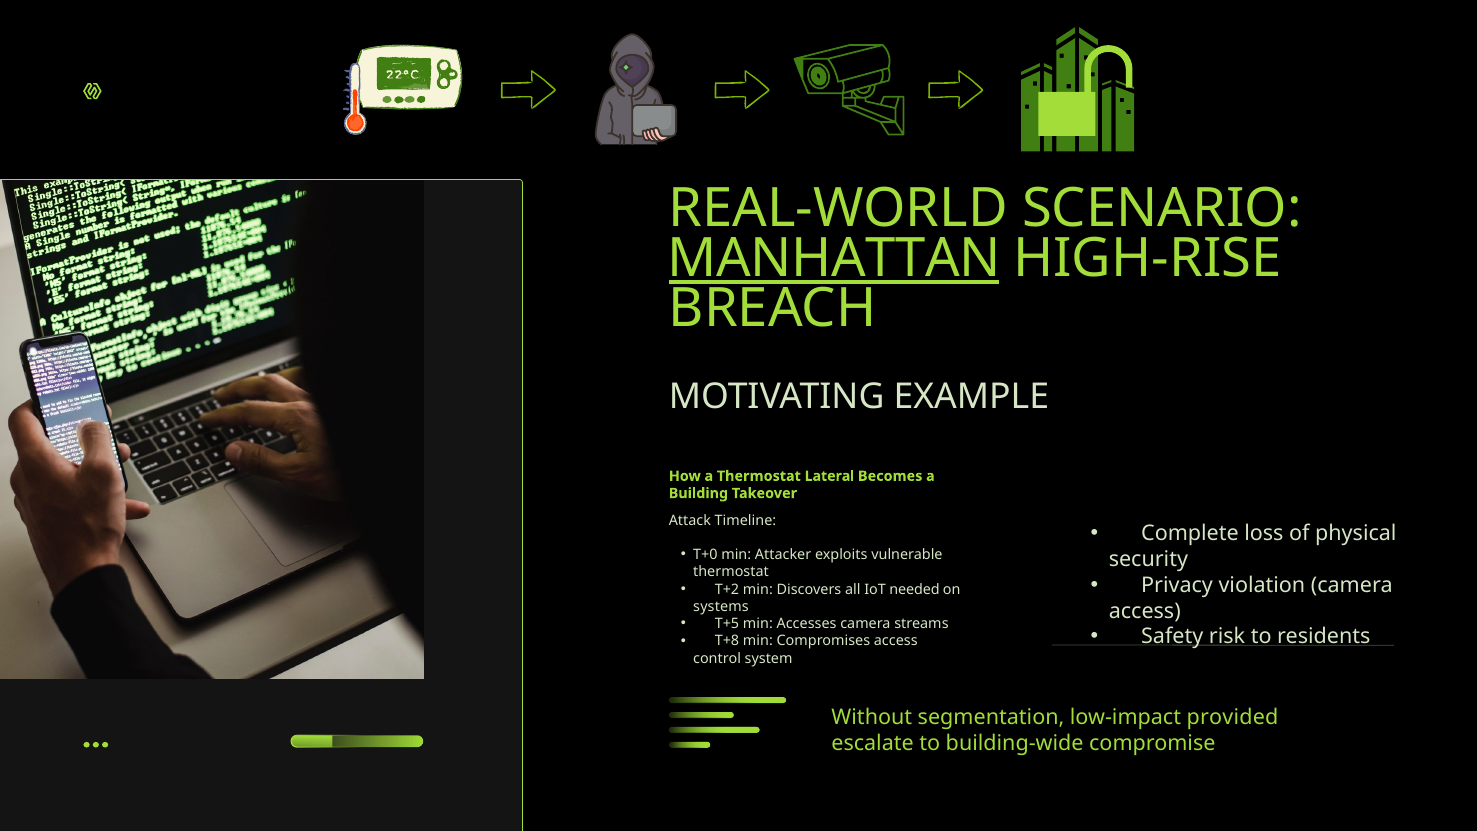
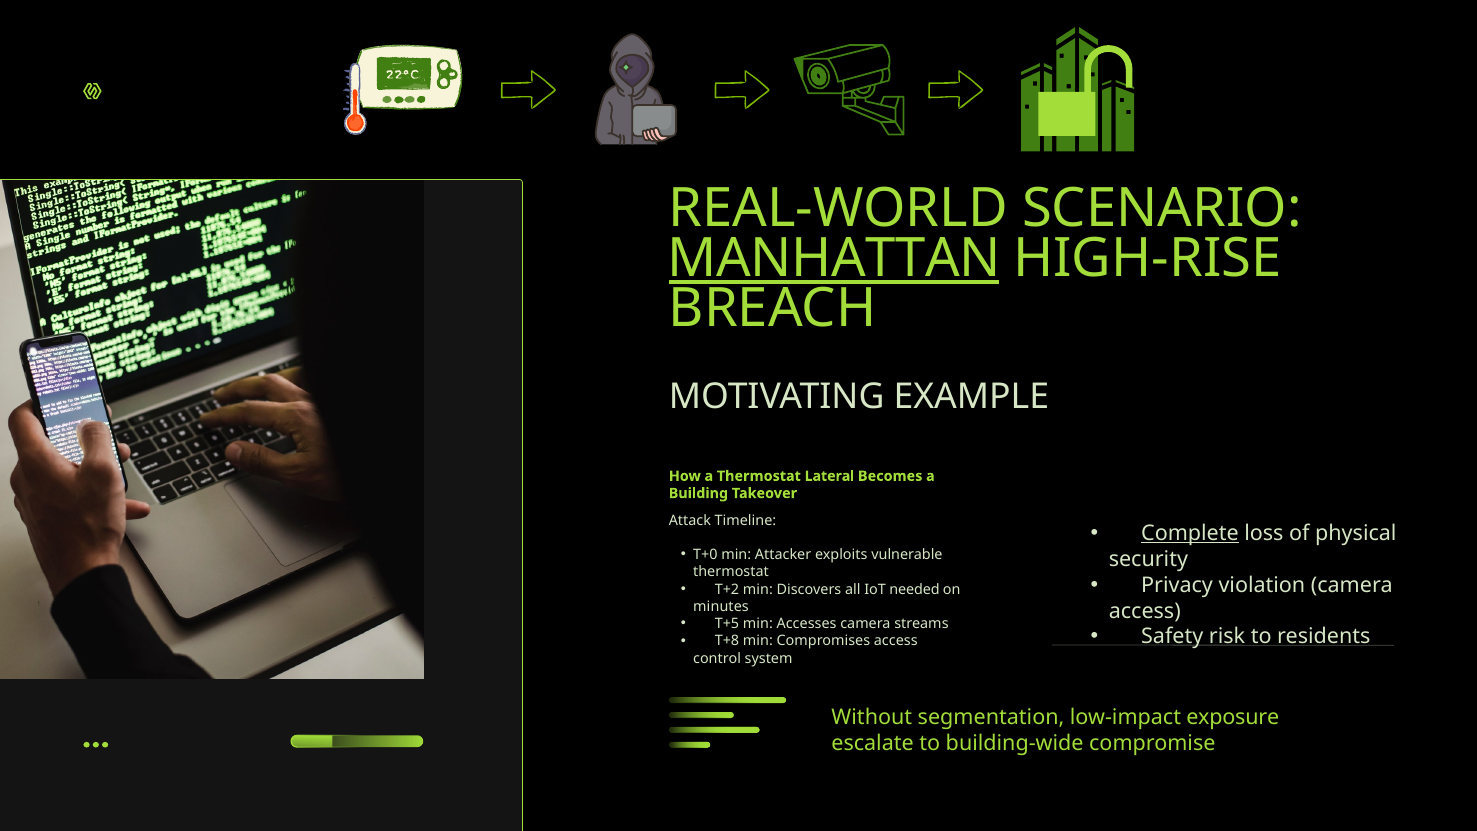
Complete underline: none -> present
systems: systems -> minutes
provided: provided -> exposure
